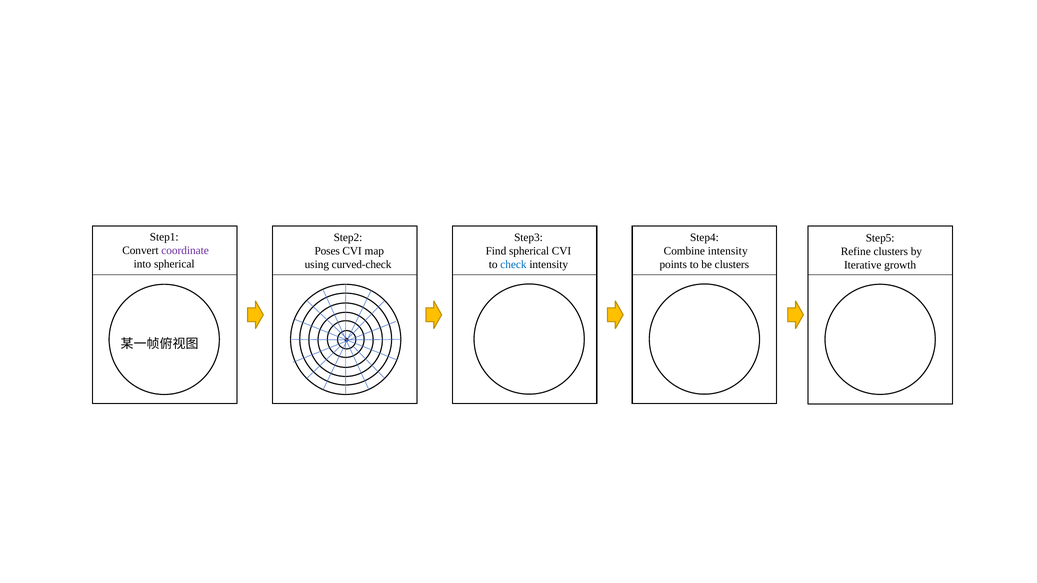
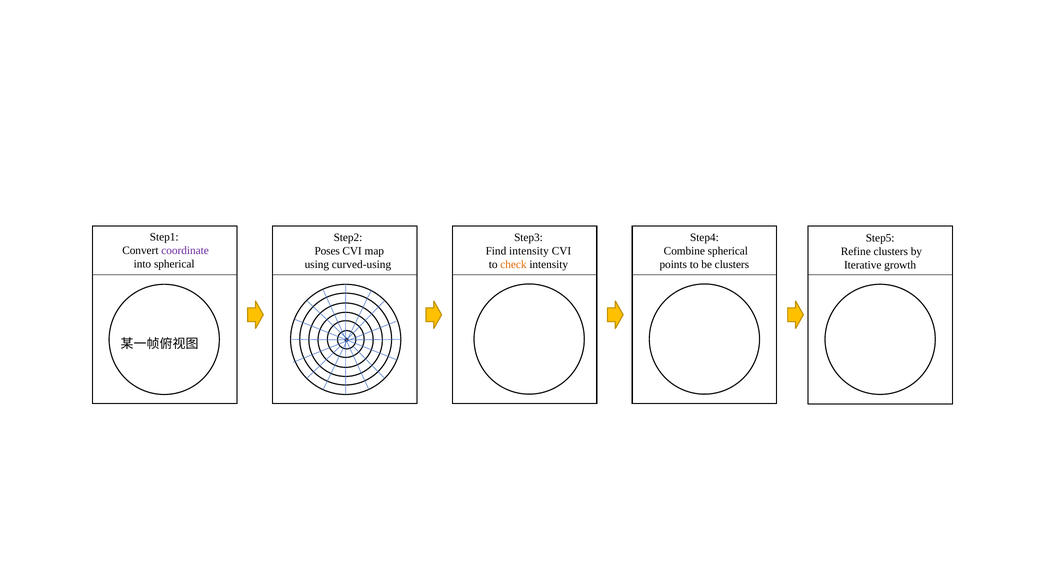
Find spherical: spherical -> intensity
Combine intensity: intensity -> spherical
curved-check: curved-check -> curved-using
check colour: blue -> orange
